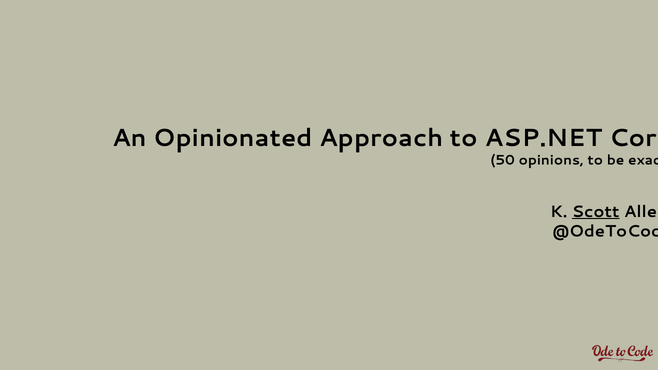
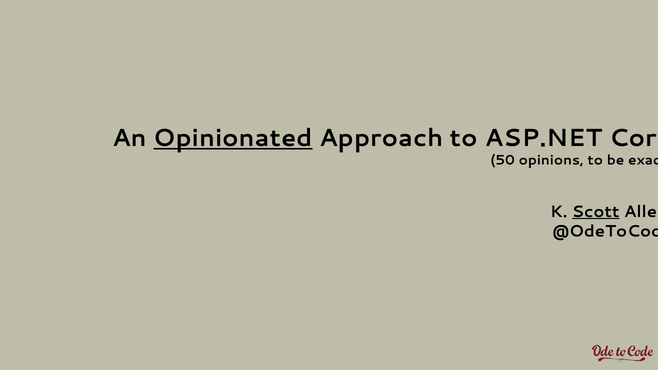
Opinionated underline: none -> present
